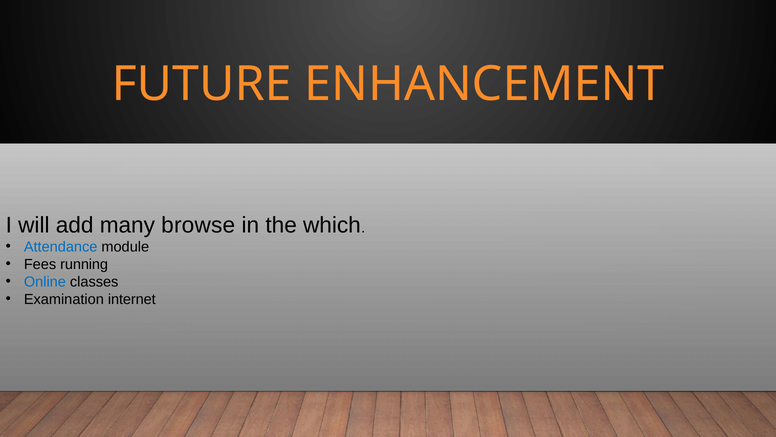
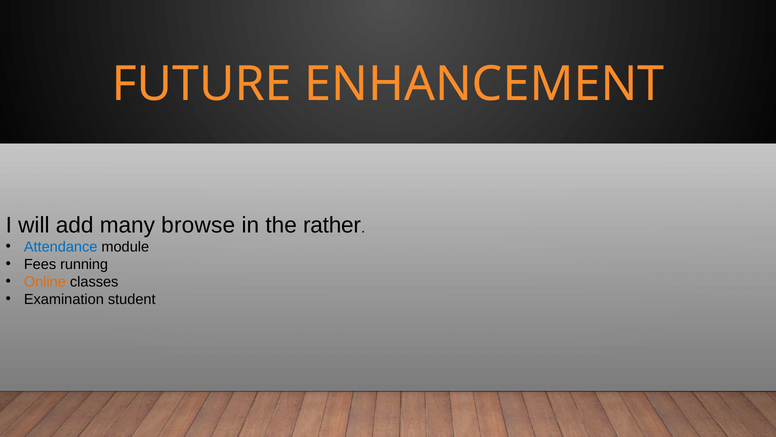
which: which -> rather
Online colour: blue -> orange
internet: internet -> student
